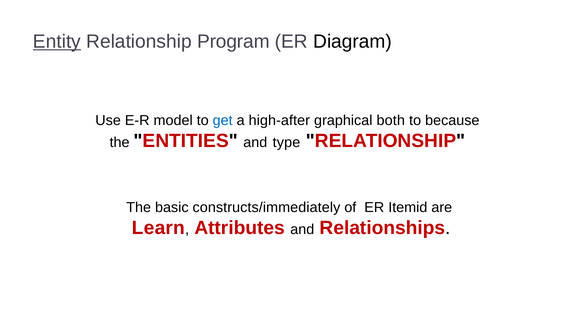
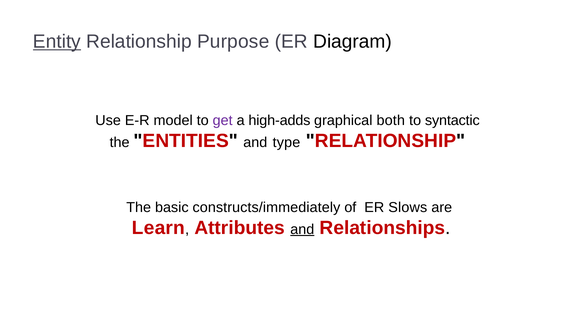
Program: Program -> Purpose
get colour: blue -> purple
high-after: high-after -> high-adds
because: because -> syntactic
Itemid: Itemid -> Slows
and at (302, 230) underline: none -> present
